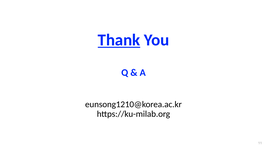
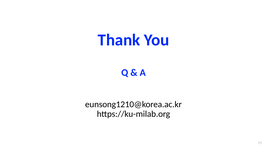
Thank underline: present -> none
